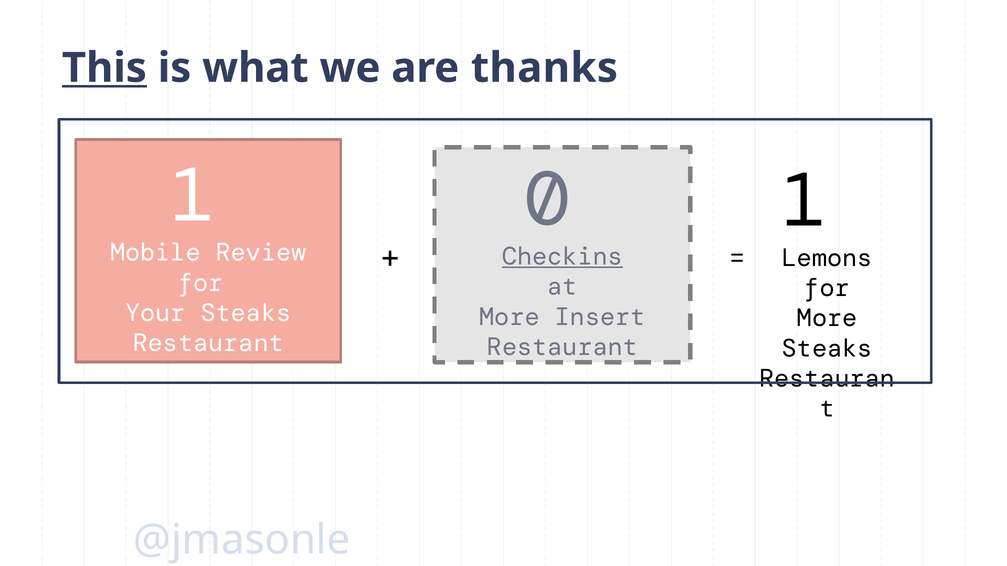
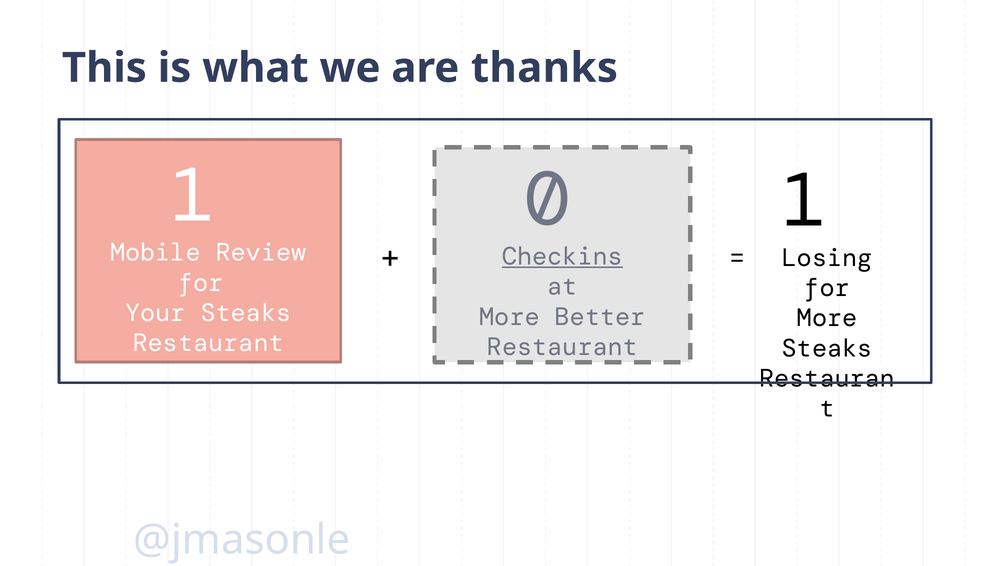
This underline: present -> none
Lemons: Lemons -> Losing
Insert: Insert -> Better
